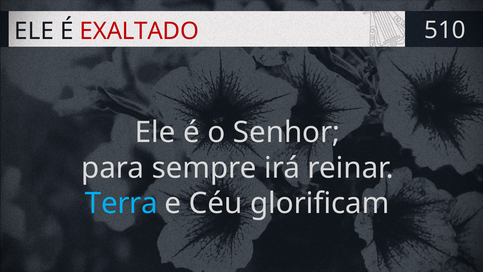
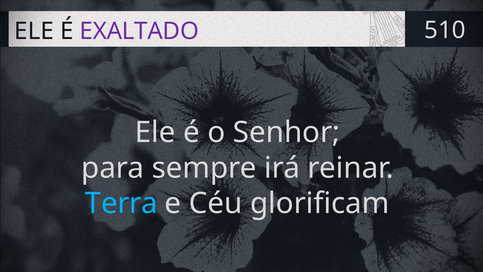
EXALTADO colour: red -> purple
